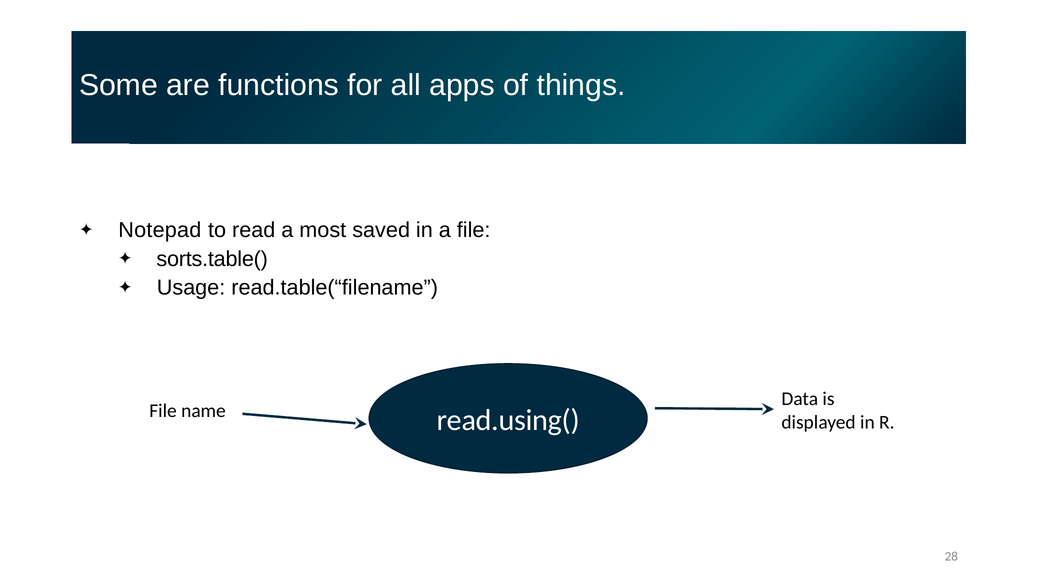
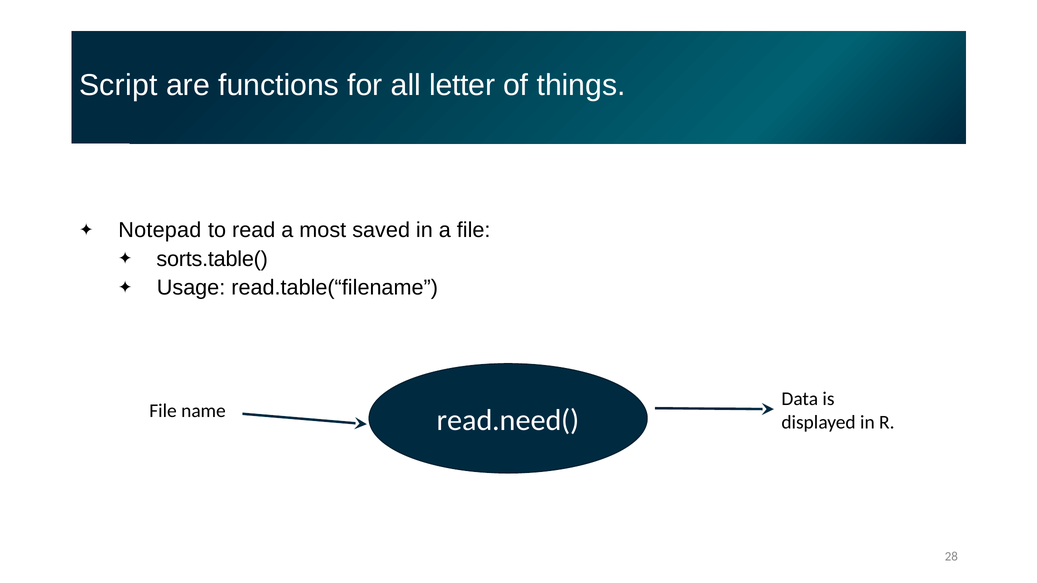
Some: Some -> Script
apps: apps -> letter
read.using(: read.using( -> read.need(
